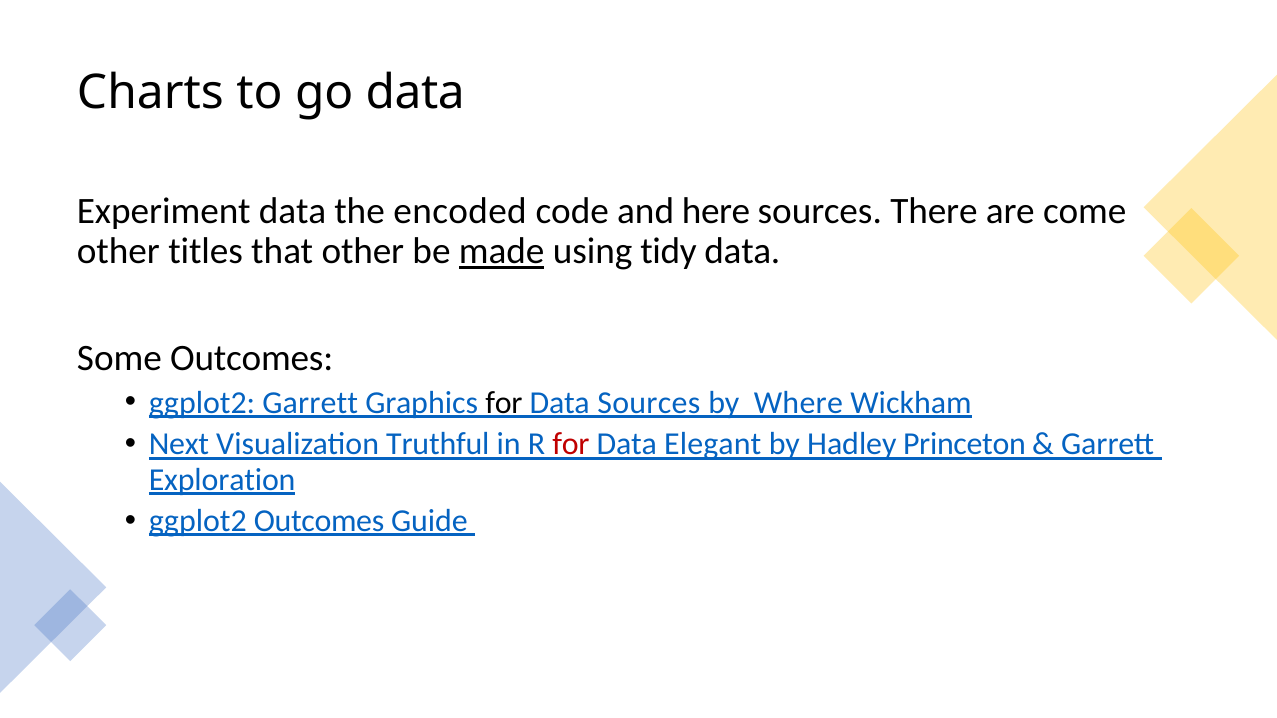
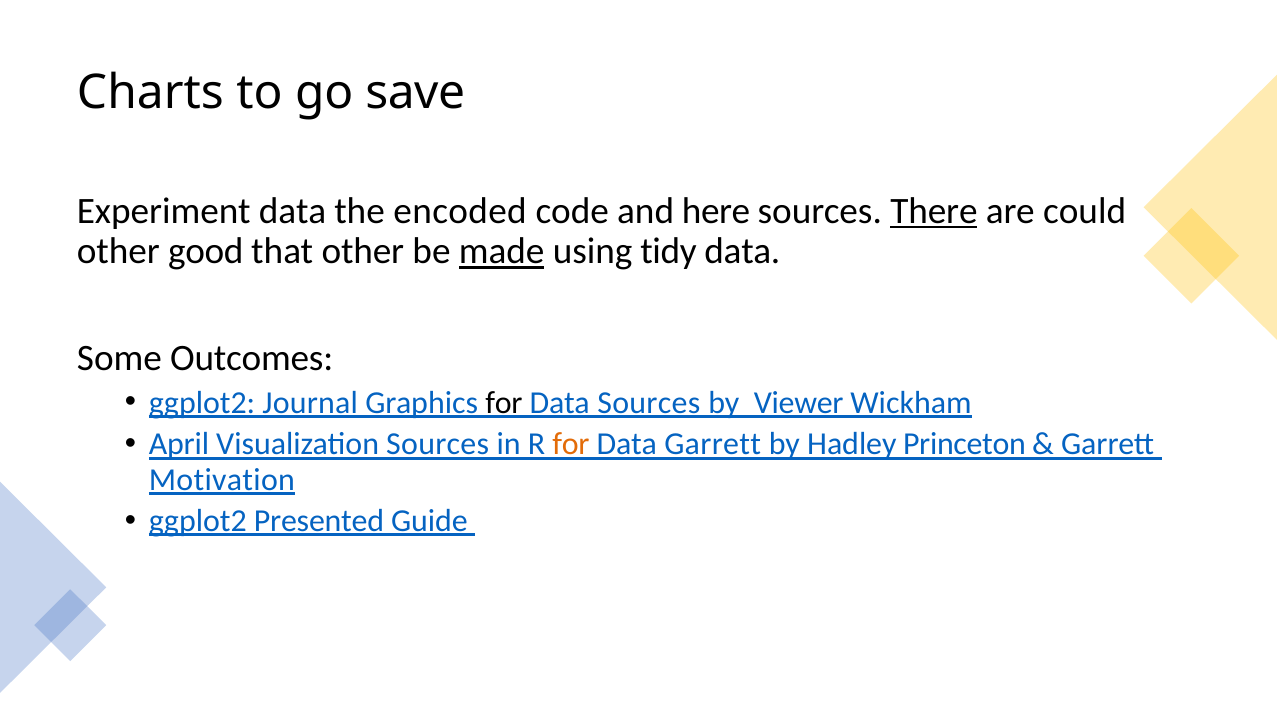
go data: data -> save
There underline: none -> present
come: come -> could
titles: titles -> good
ggplot2 Garrett: Garrett -> Journal
Where: Where -> Viewer
Next: Next -> April
Visualization Truthful: Truthful -> Sources
for at (571, 445) colour: red -> orange
Data Elegant: Elegant -> Garrett
Exploration: Exploration -> Motivation
ggplot2 Outcomes: Outcomes -> Presented
